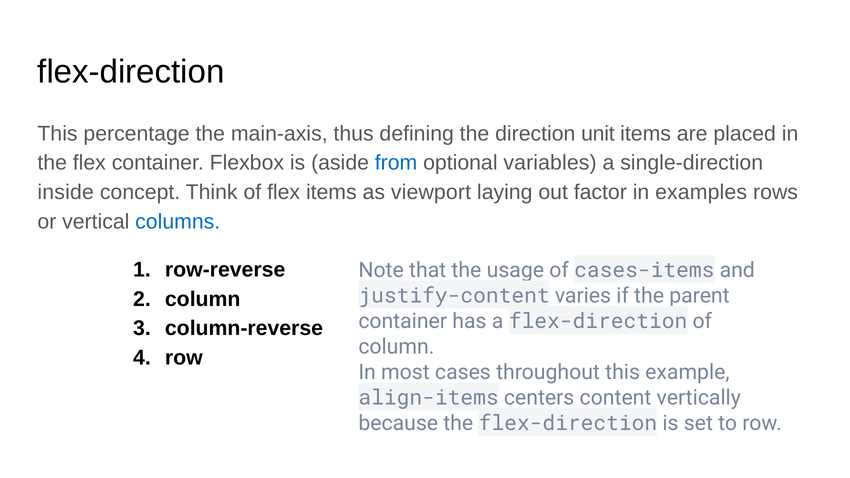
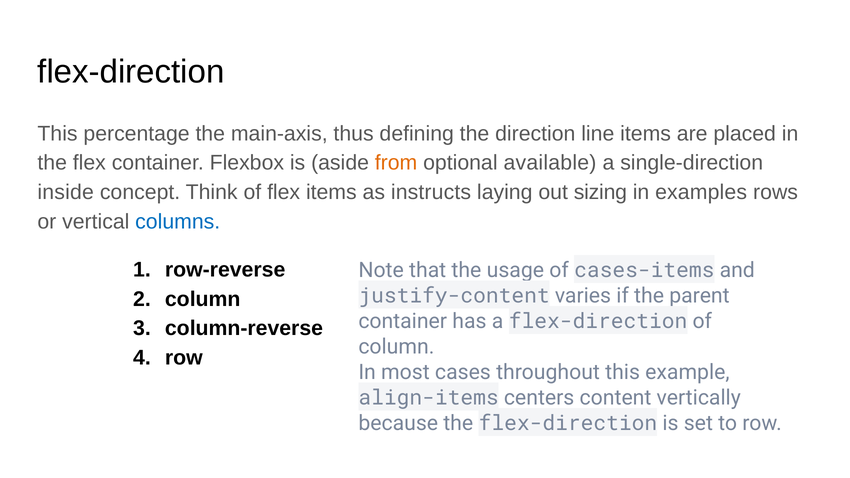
unit: unit -> line
from colour: blue -> orange
variables: variables -> available
viewport: viewport -> instructs
factor: factor -> sizing
